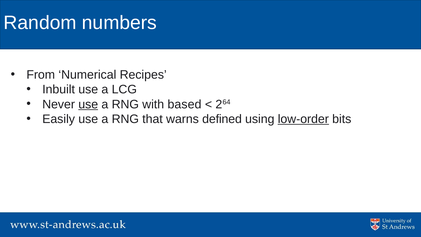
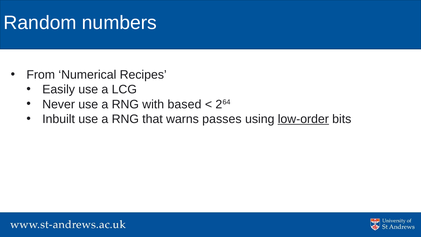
Inbuilt: Inbuilt -> Easily
use at (88, 104) underline: present -> none
Easily: Easily -> Inbuilt
defined: defined -> passes
